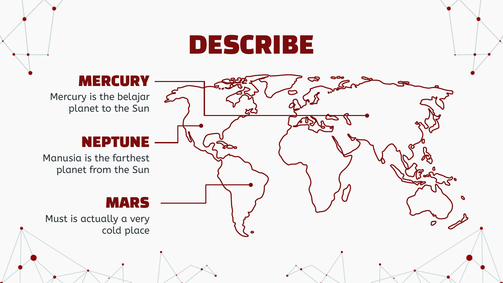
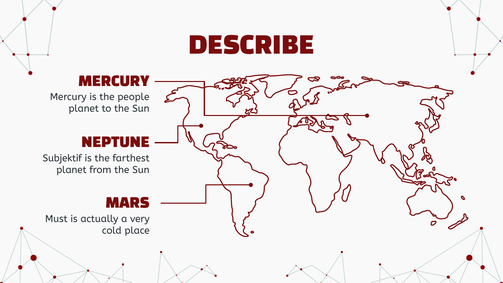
belajar: belajar -> people
Manusia: Manusia -> Subjektif
